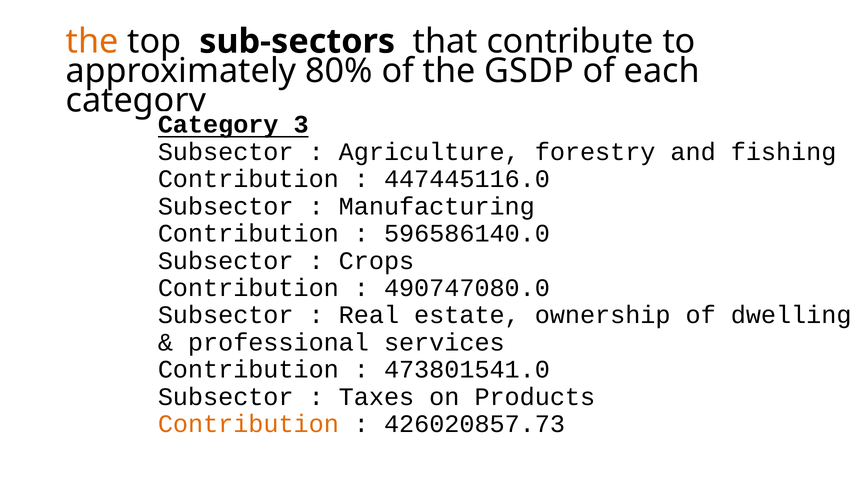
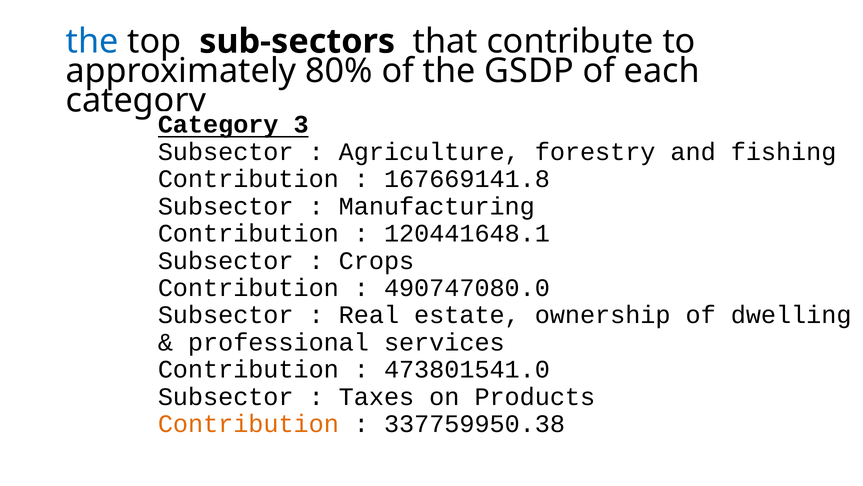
the at (92, 41) colour: orange -> blue
447445116.0: 447445116.0 -> 167669141.8
596586140.0: 596586140.0 -> 120441648.1
426020857.73: 426020857.73 -> 337759950.38
